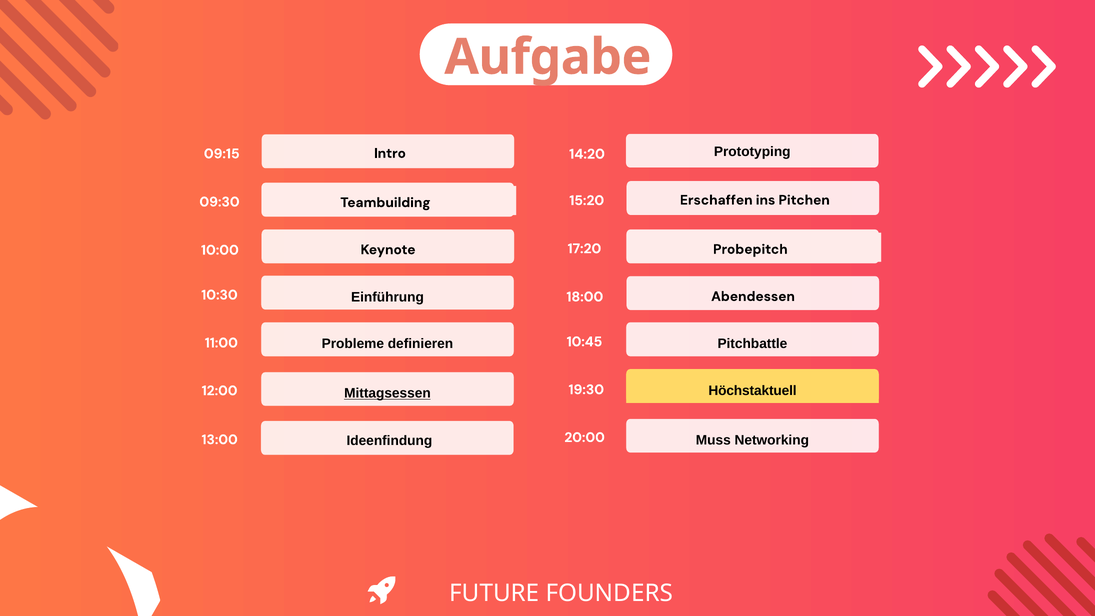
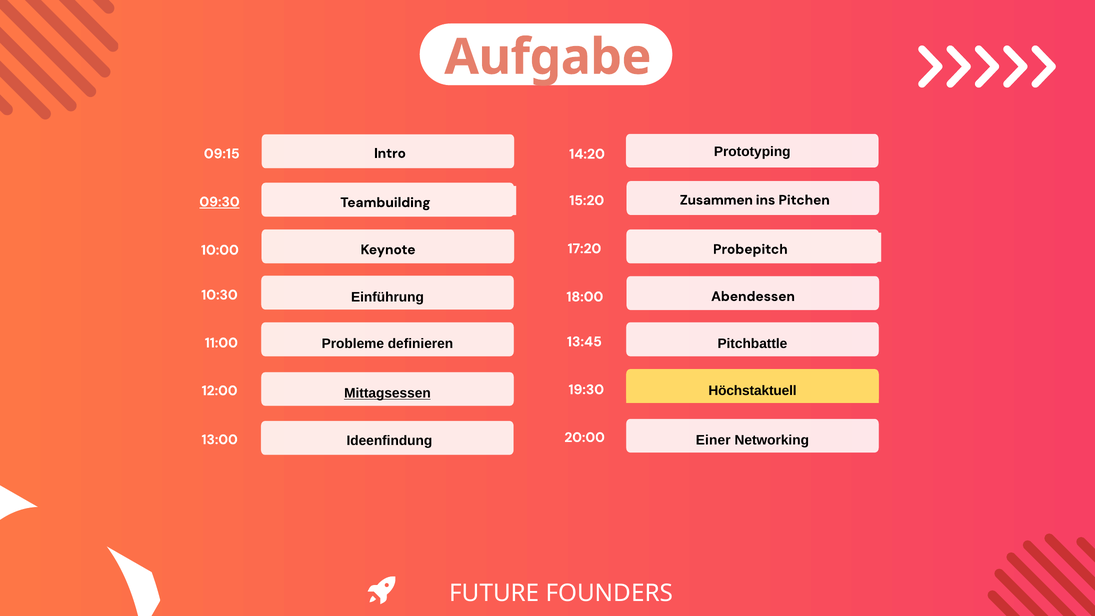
Erschaffen: Erschaffen -> Zusammen
09:30 underline: none -> present
10:45: 10:45 -> 13:45
Muss: Muss -> Einer
